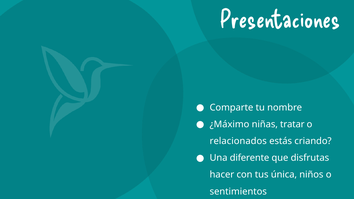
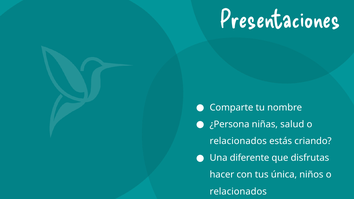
¿Máximo: ¿Máximo -> ¿Persona
tratar: tratar -> salud
sentimientos at (238, 192): sentimientos -> relacionados
